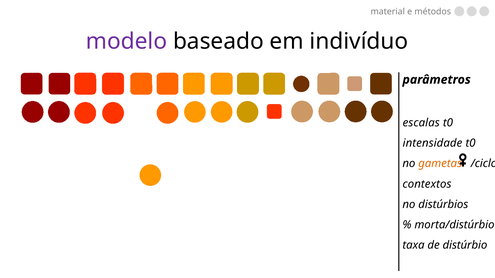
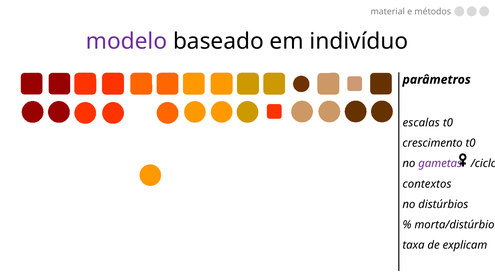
intensidade: intensidade -> crescimento
gametas colour: orange -> purple
distúrbio: distúrbio -> explicam
